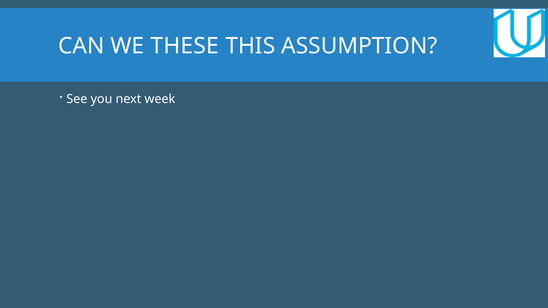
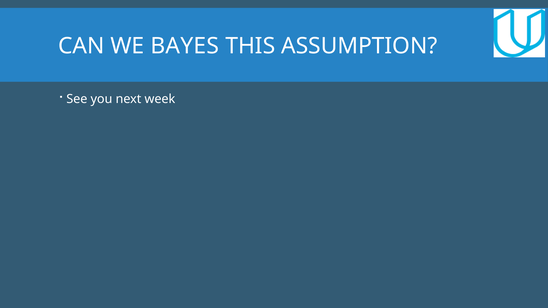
THESE: THESE -> BAYES
